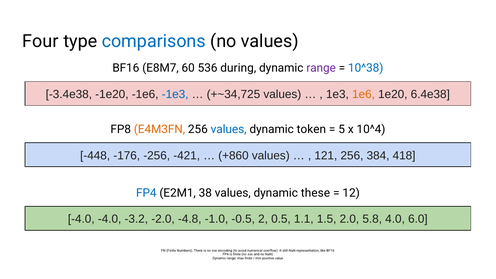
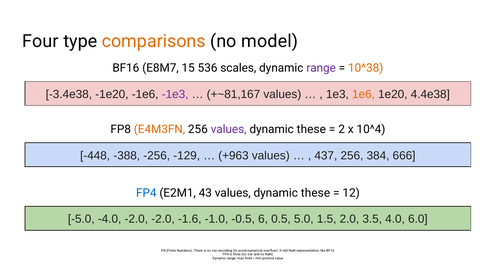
comparisons colour: blue -> orange
no values: values -> model
60: 60 -> 15
during: during -> scales
10^38 colour: blue -> orange
-1e3 colour: blue -> purple
+~34,725: +~34,725 -> +~81,167
6.4e38: 6.4e38 -> 4.4e38
values at (229, 129) colour: blue -> purple
token at (311, 129): token -> these
5: 5 -> 2
-176: -176 -> -388
-421: -421 -> -129
+860: +860 -> +963
121: 121 -> 437
418: 418 -> 666
38: 38 -> 43
-4.0 at (81, 219): -4.0 -> -5.0
-4.0 -3.2: -3.2 -> -2.0
-4.8: -4.8 -> -1.6
2: 2 -> 6
1.1: 1.1 -> 5.0
5.8: 5.8 -> 3.5
